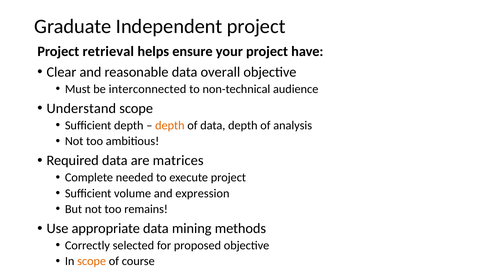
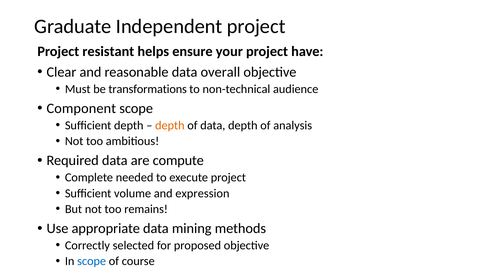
retrieval: retrieval -> resistant
interconnected: interconnected -> transformations
Understand: Understand -> Component
matrices: matrices -> compute
scope at (92, 261) colour: orange -> blue
